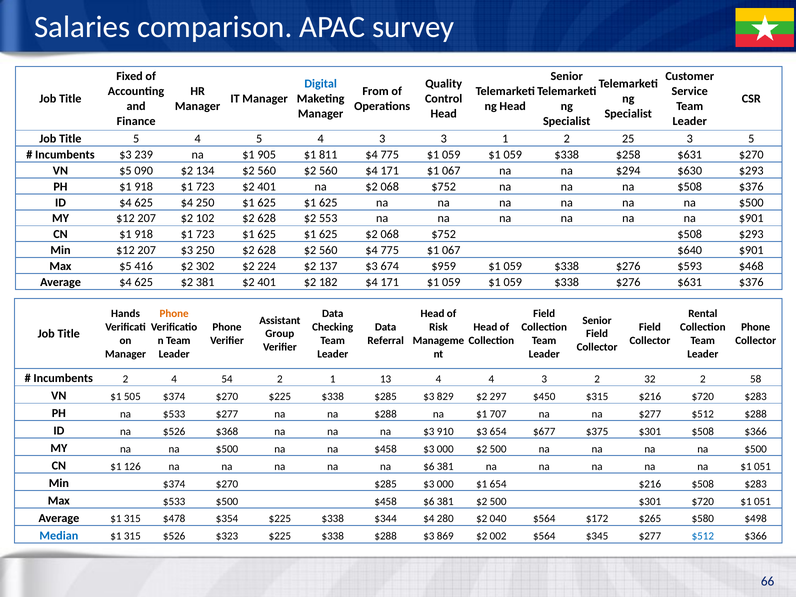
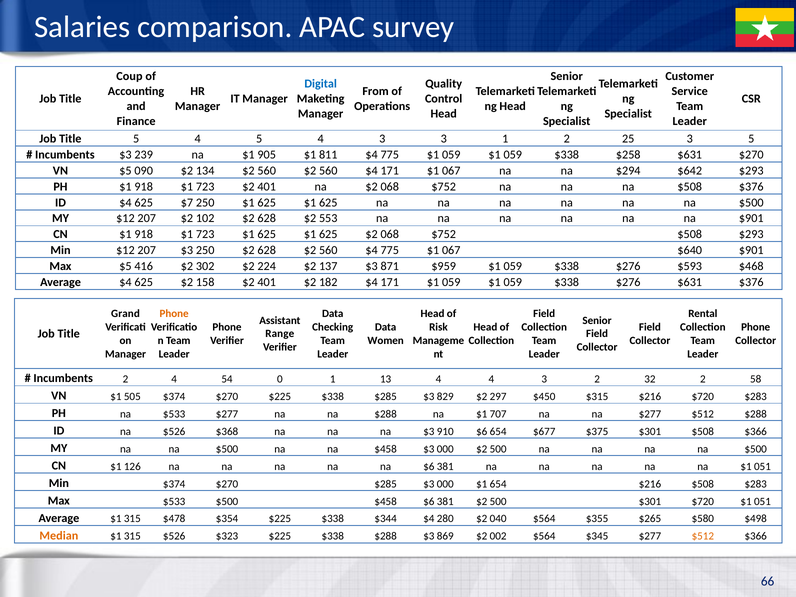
Fixed: Fixed -> Coup
$630: $630 -> $642
625 $4: $4 -> $7
674: 674 -> 871
$2 381: 381 -> 158
Hands: Hands -> Grand
Group: Group -> Range
Referral: Referral -> Women
54 2: 2 -> 0
910 $3: $3 -> $6
$172: $172 -> $355
Median colour: blue -> orange
$512 at (703, 536) colour: blue -> orange
